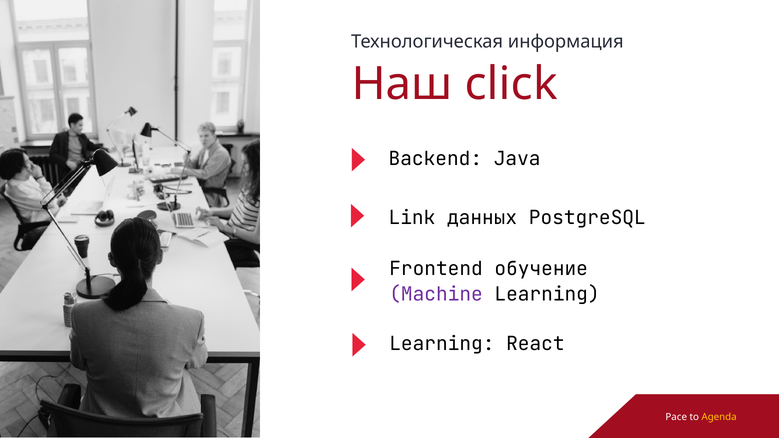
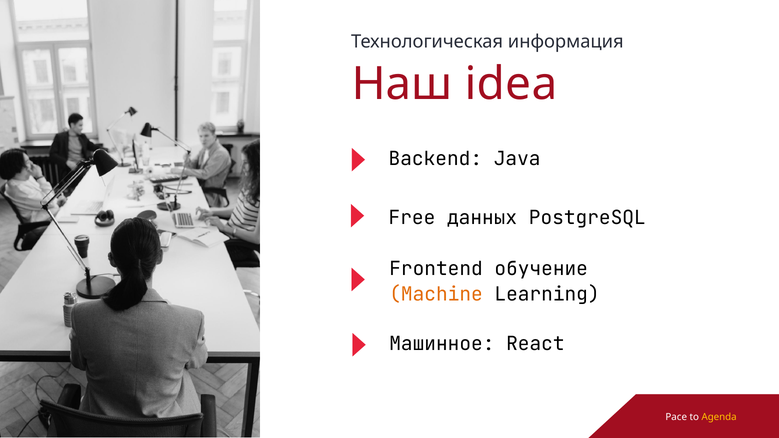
click: click -> idea
Link: Link -> Free
Machine colour: purple -> orange
Learning at (442, 344): Learning -> Машинное
